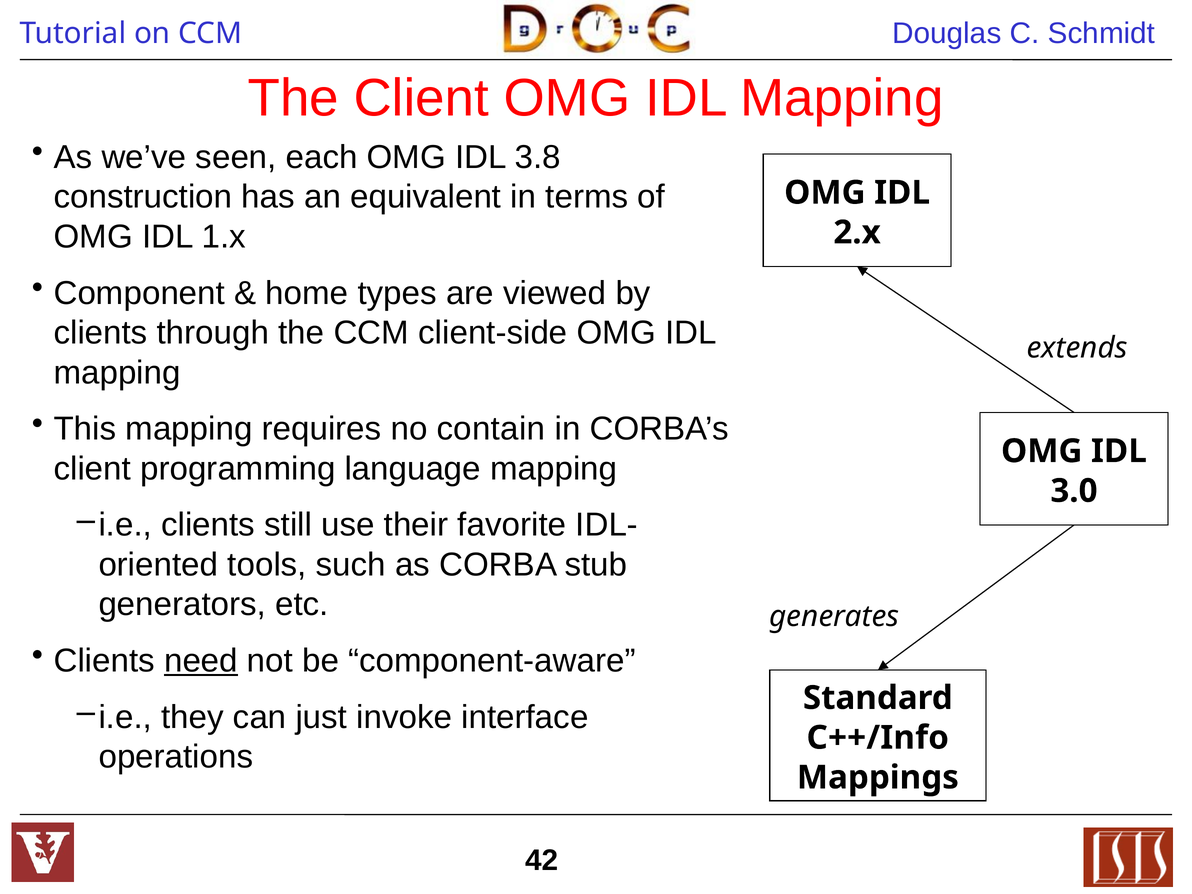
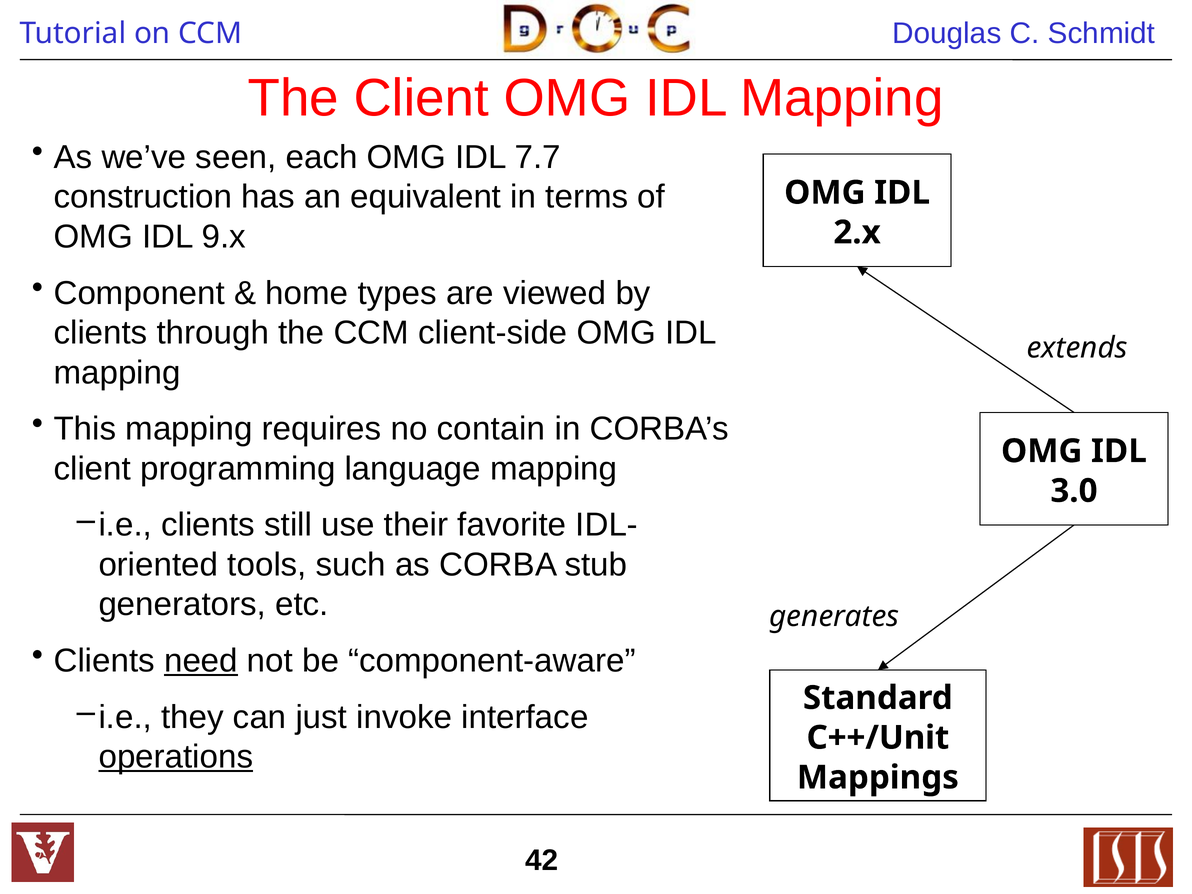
3.8: 3.8 -> 7.7
1.x: 1.x -> 9.x
C++/Info: C++/Info -> C++/Unit
operations underline: none -> present
